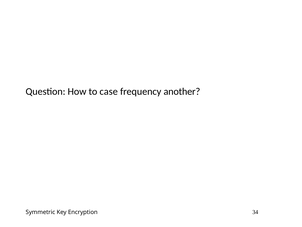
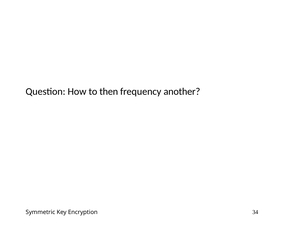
case: case -> then
